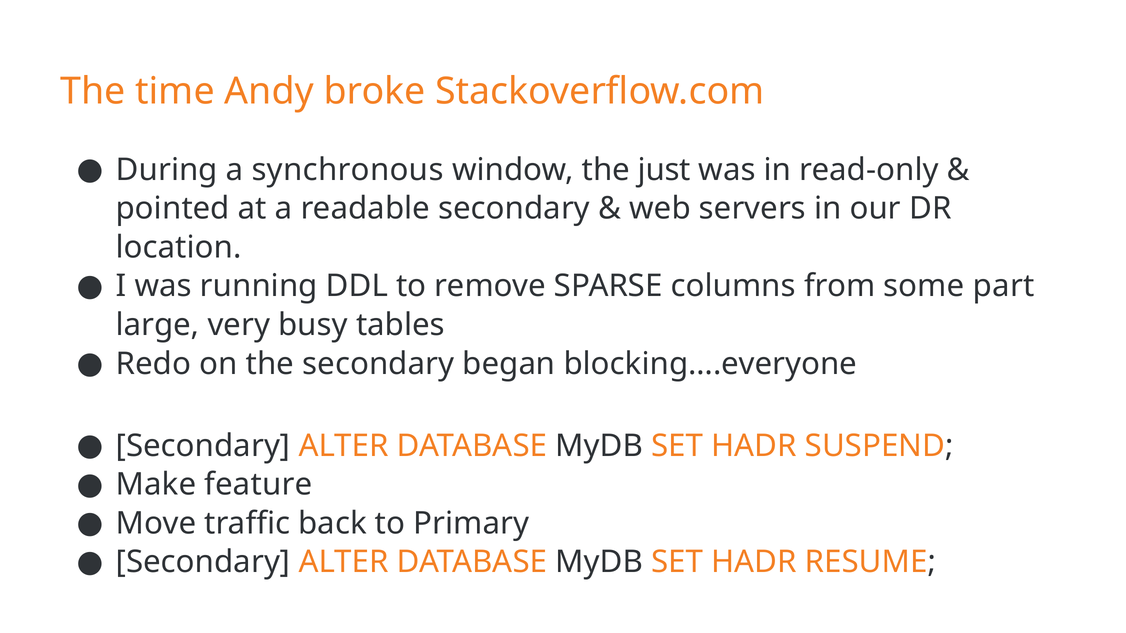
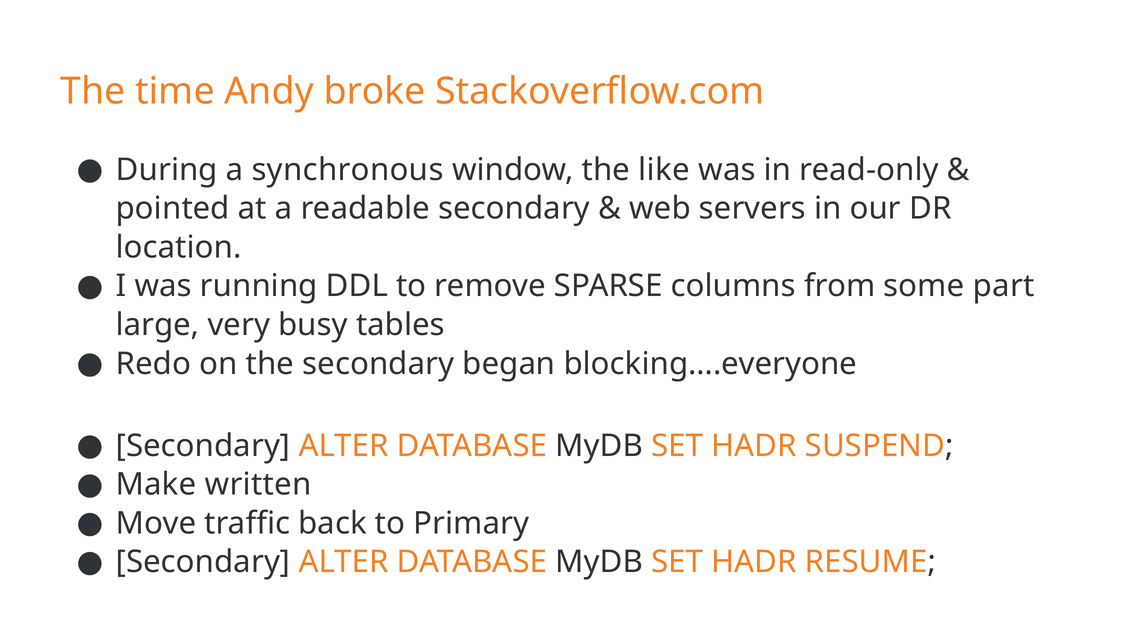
just: just -> like
feature: feature -> written
